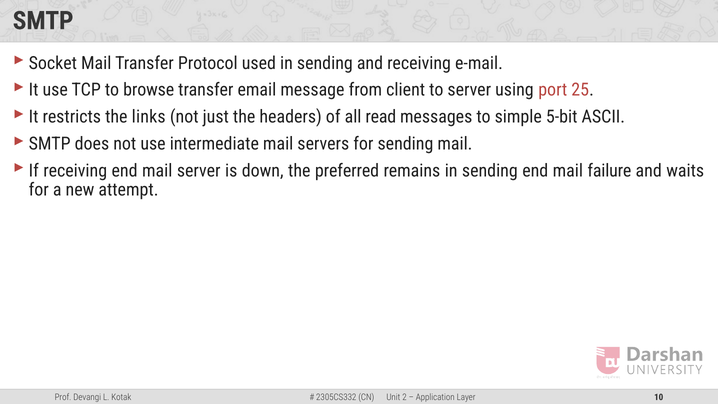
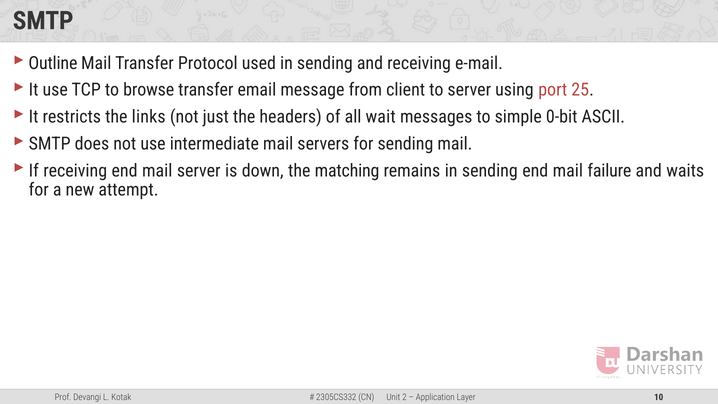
Socket: Socket -> Outline
read: read -> wait
5-bit: 5-bit -> 0-bit
preferred: preferred -> matching
